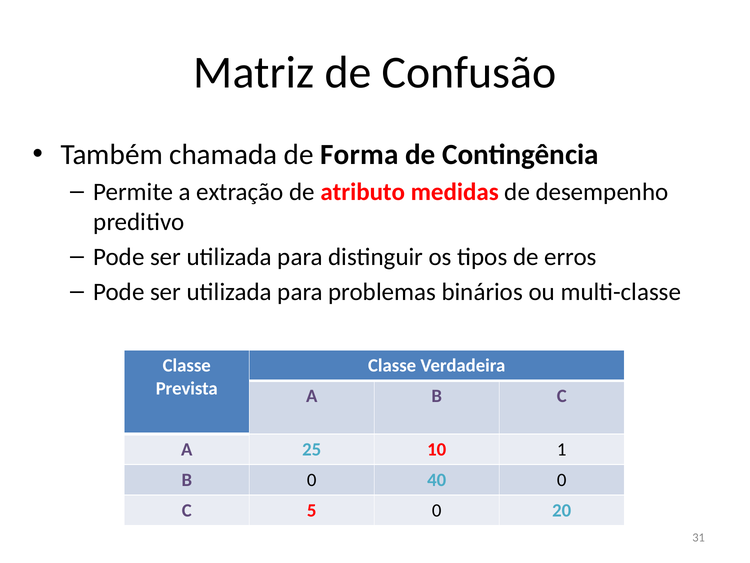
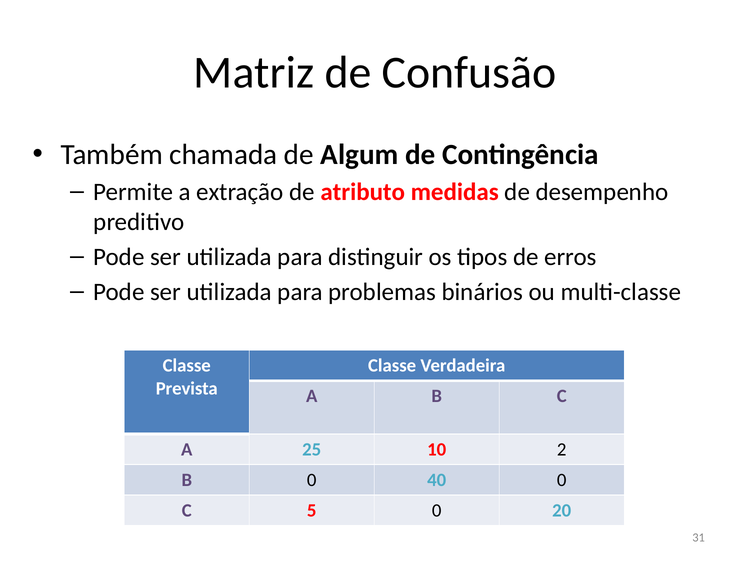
Forma: Forma -> Algum
1: 1 -> 2
